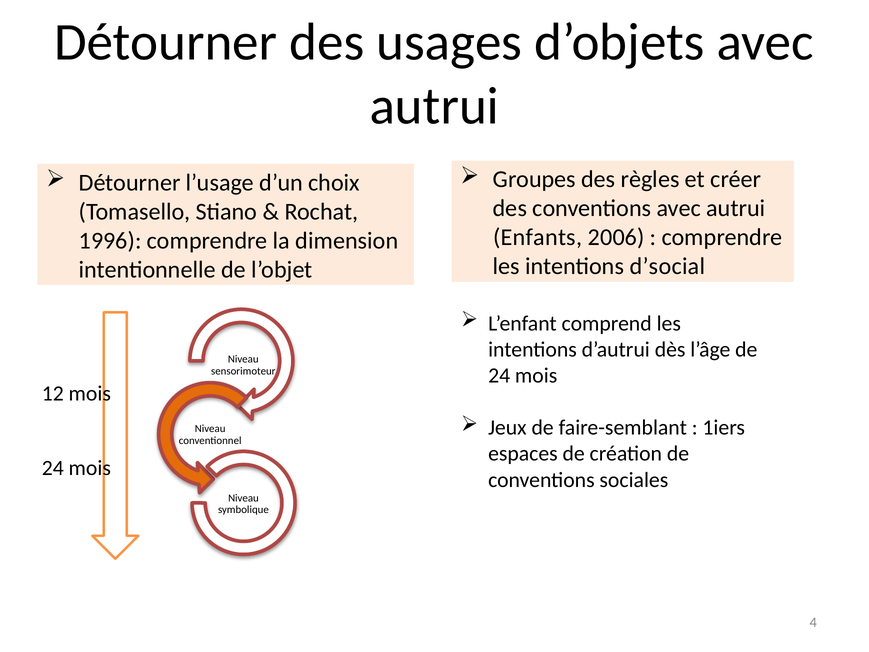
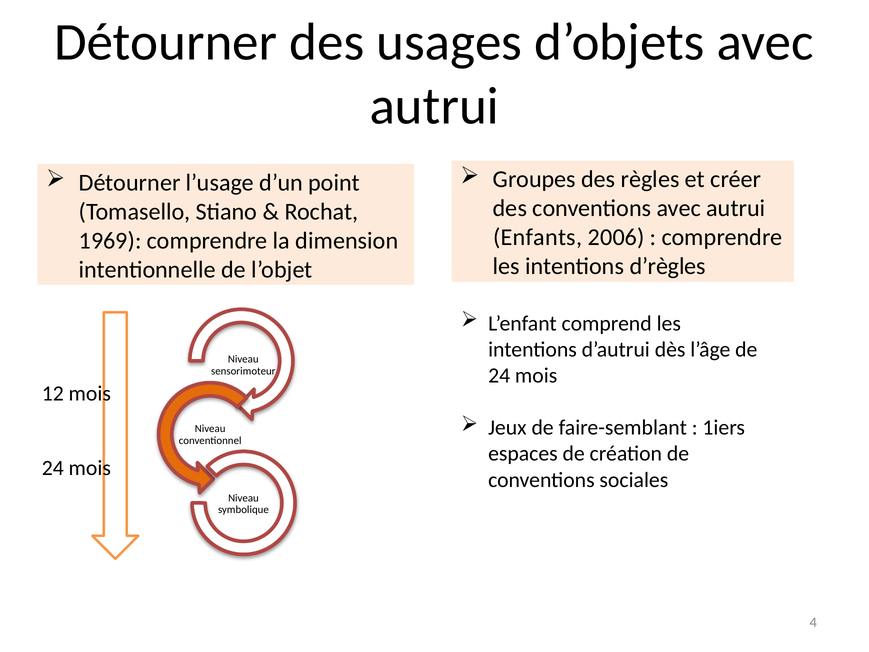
choix: choix -> point
1996: 1996 -> 1969
d’social: d’social -> d’règles
